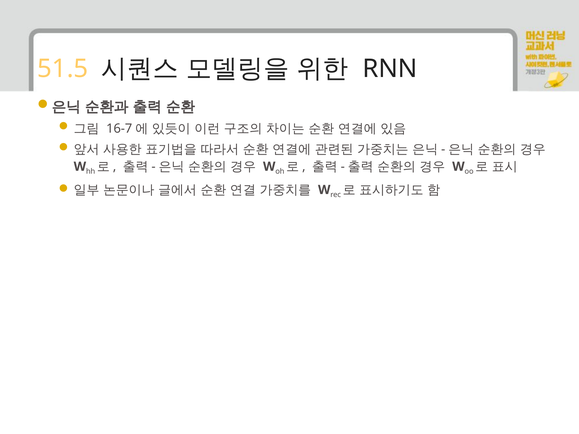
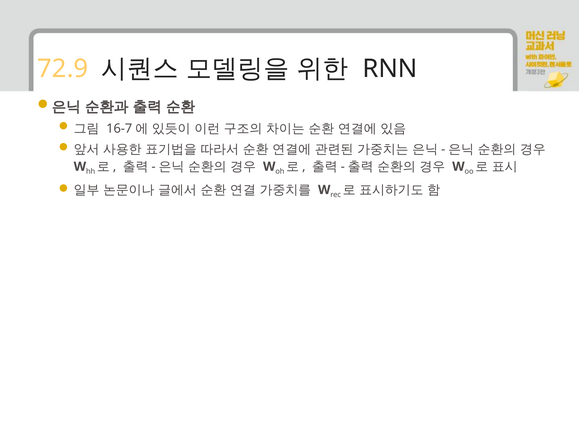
51.5: 51.5 -> 72.9
